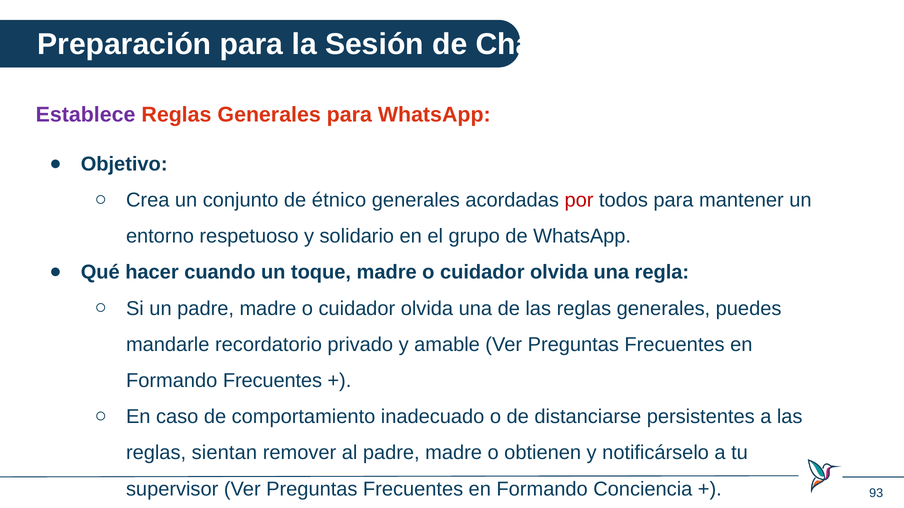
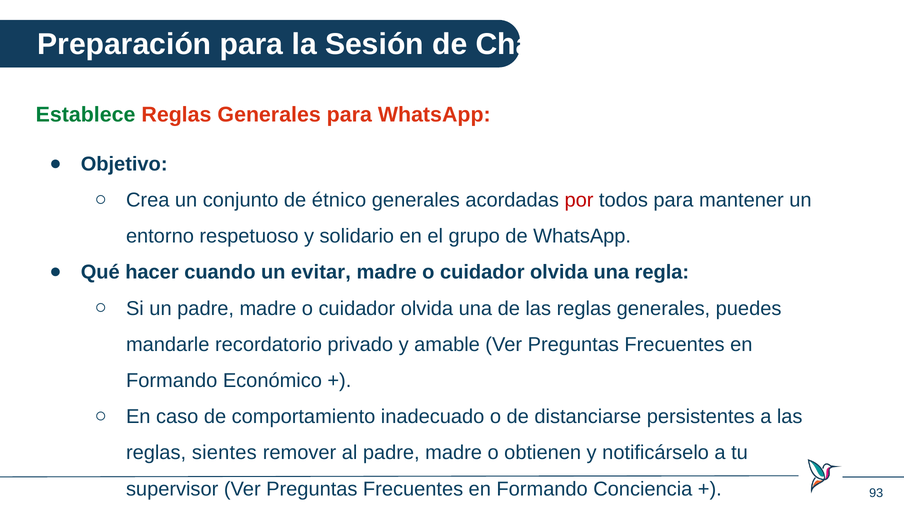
Establece colour: purple -> green
toque: toque -> evitar
Formando Frecuentes: Frecuentes -> Económico
sientan: sientan -> sientes
